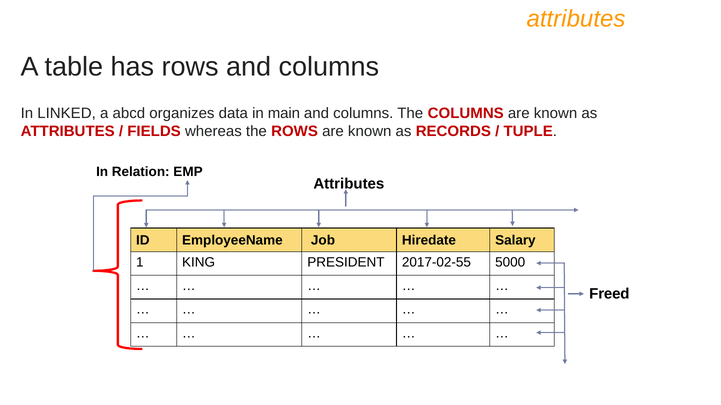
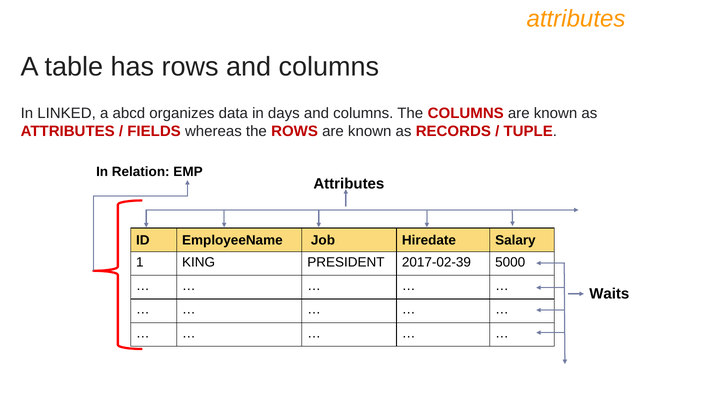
main: main -> days
2017-02-55: 2017-02-55 -> 2017-02-39
Freed: Freed -> Waits
